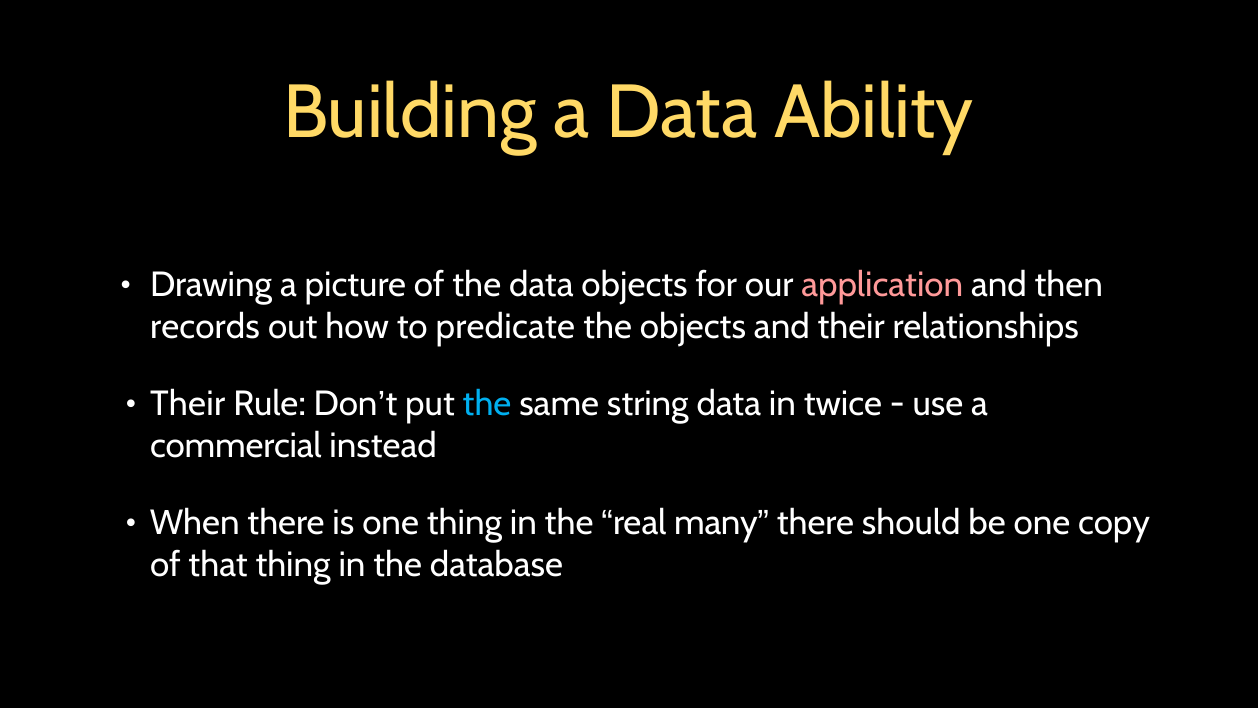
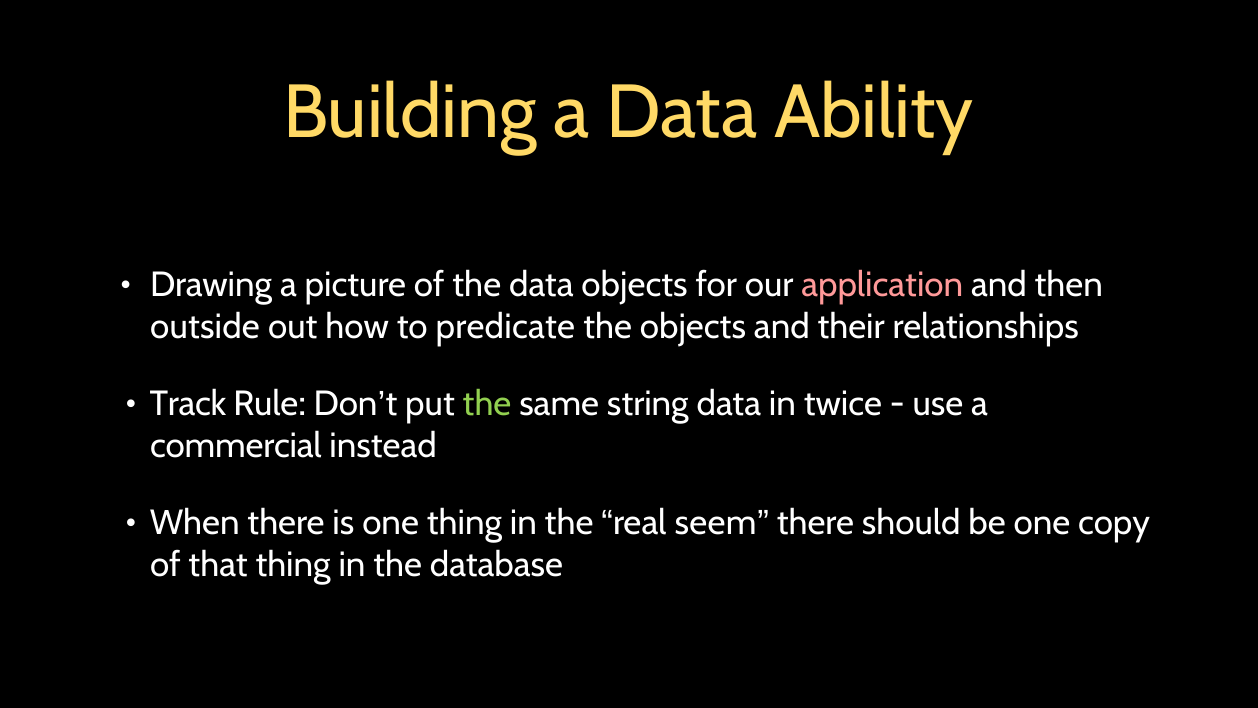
records: records -> outside
Their at (188, 404): Their -> Track
the at (487, 404) colour: light blue -> light green
many: many -> seem
